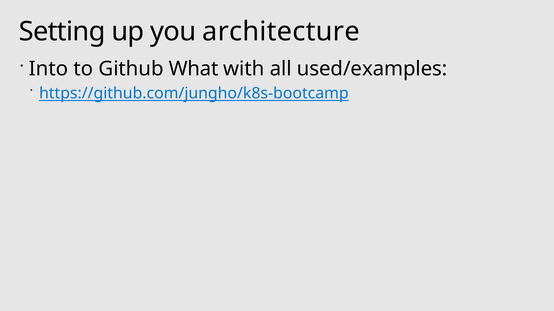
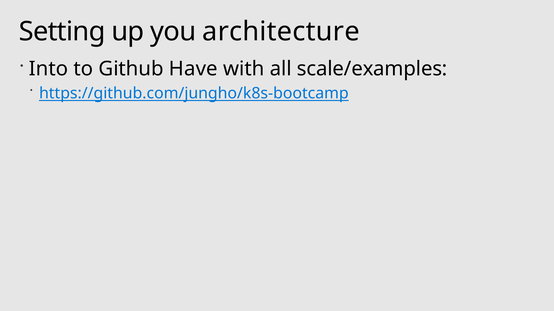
What: What -> Have
used/examples: used/examples -> scale/examples
